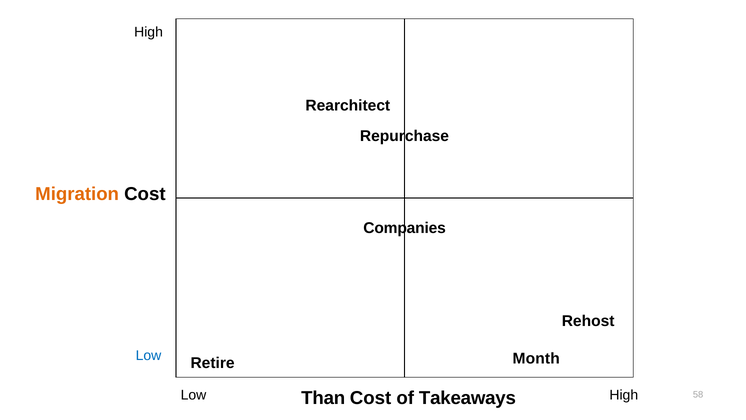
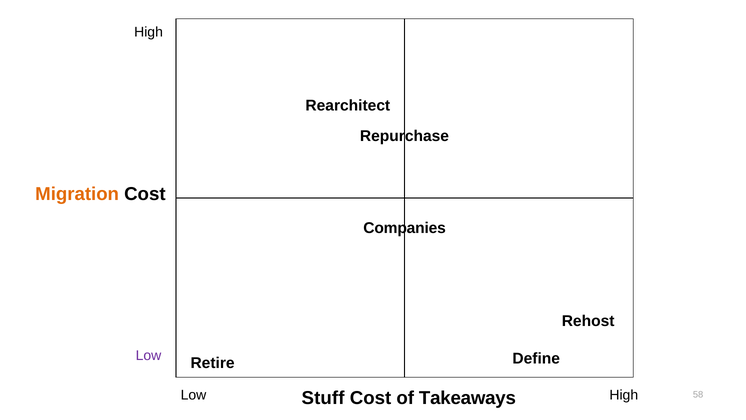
Low at (149, 355) colour: blue -> purple
Month: Month -> Define
Than: Than -> Stuff
